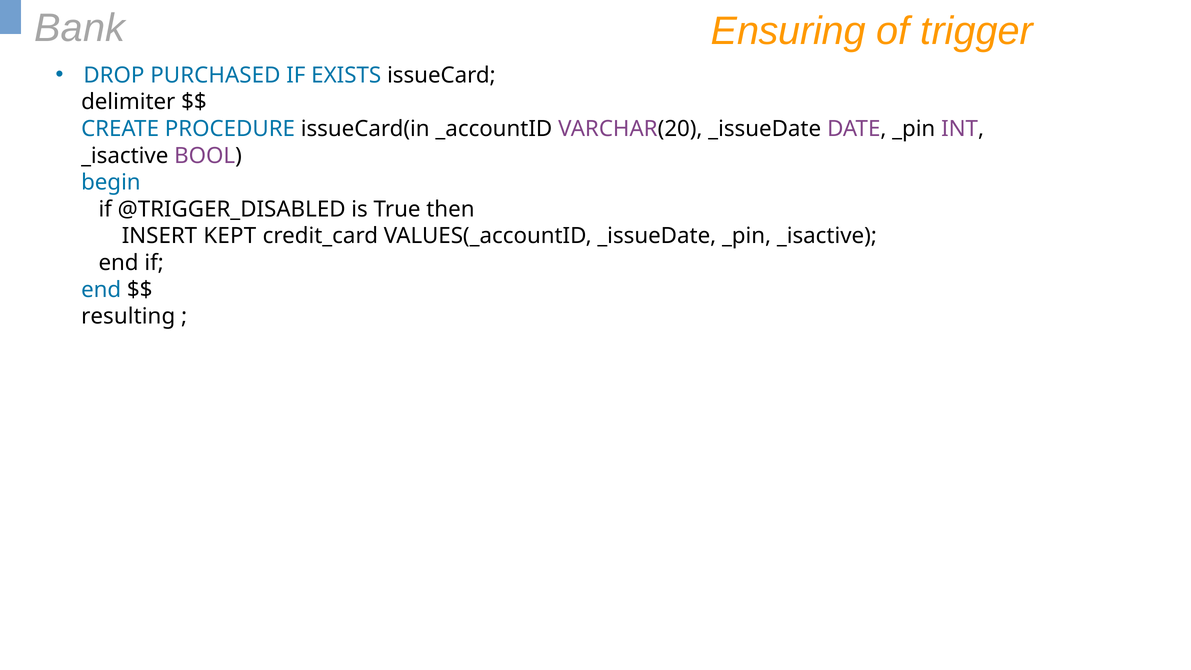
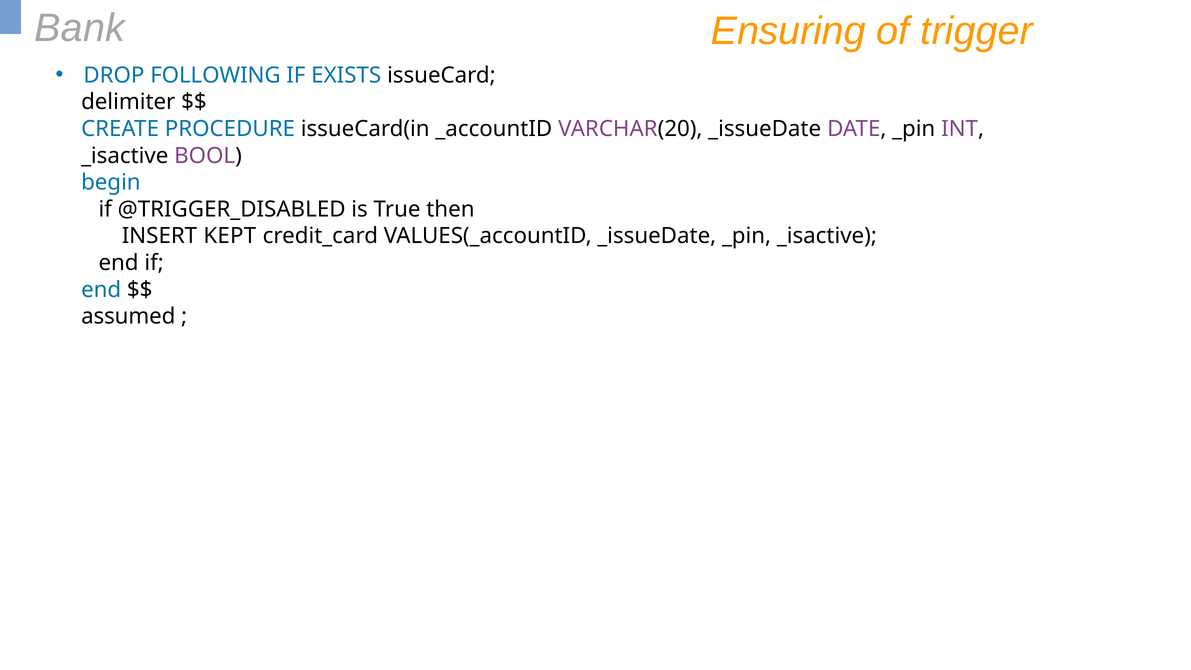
PURCHASED: PURCHASED -> FOLLOWING
resulting: resulting -> assumed
